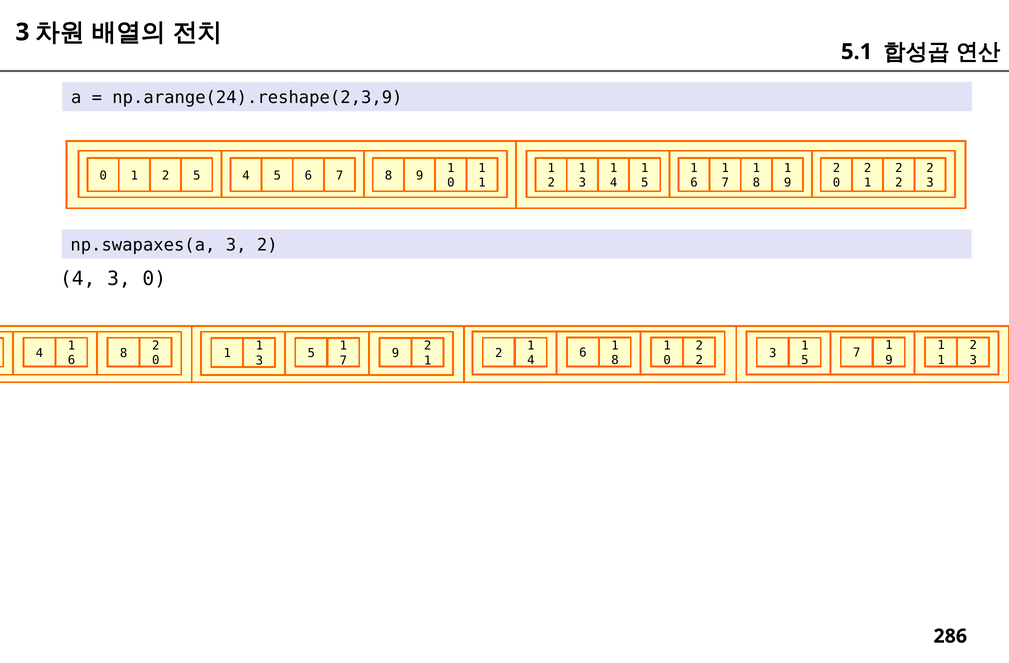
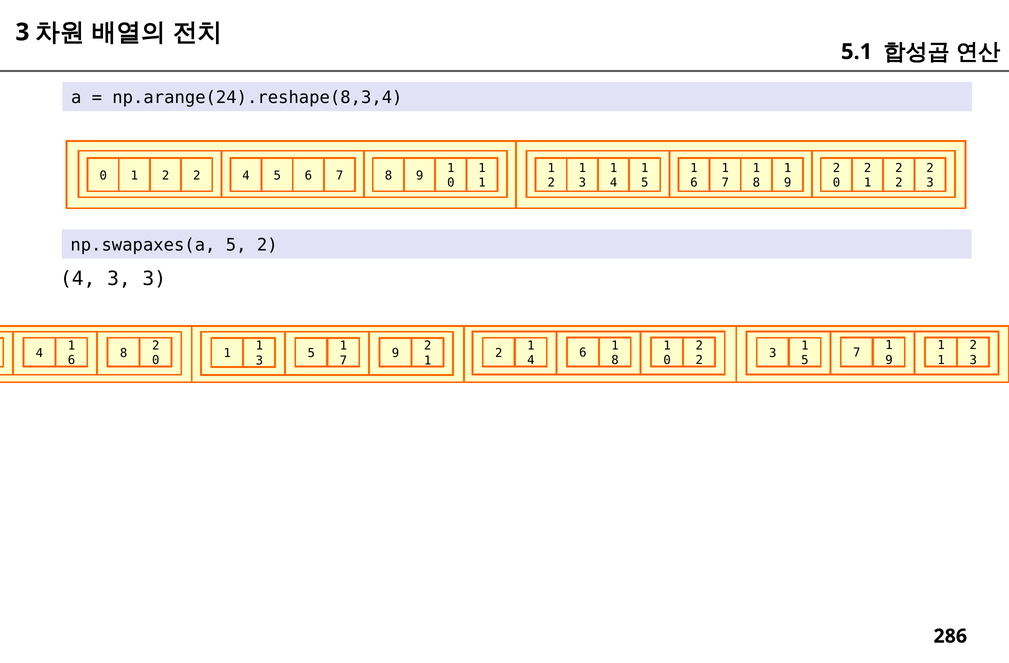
np.arange(24).reshape(2,3,9: np.arange(24).reshape(2,3,9 -> np.arange(24).reshape(8,3,4
0 1 2 5: 5 -> 2
np.swapaxes(a 3: 3 -> 5
3 0: 0 -> 3
